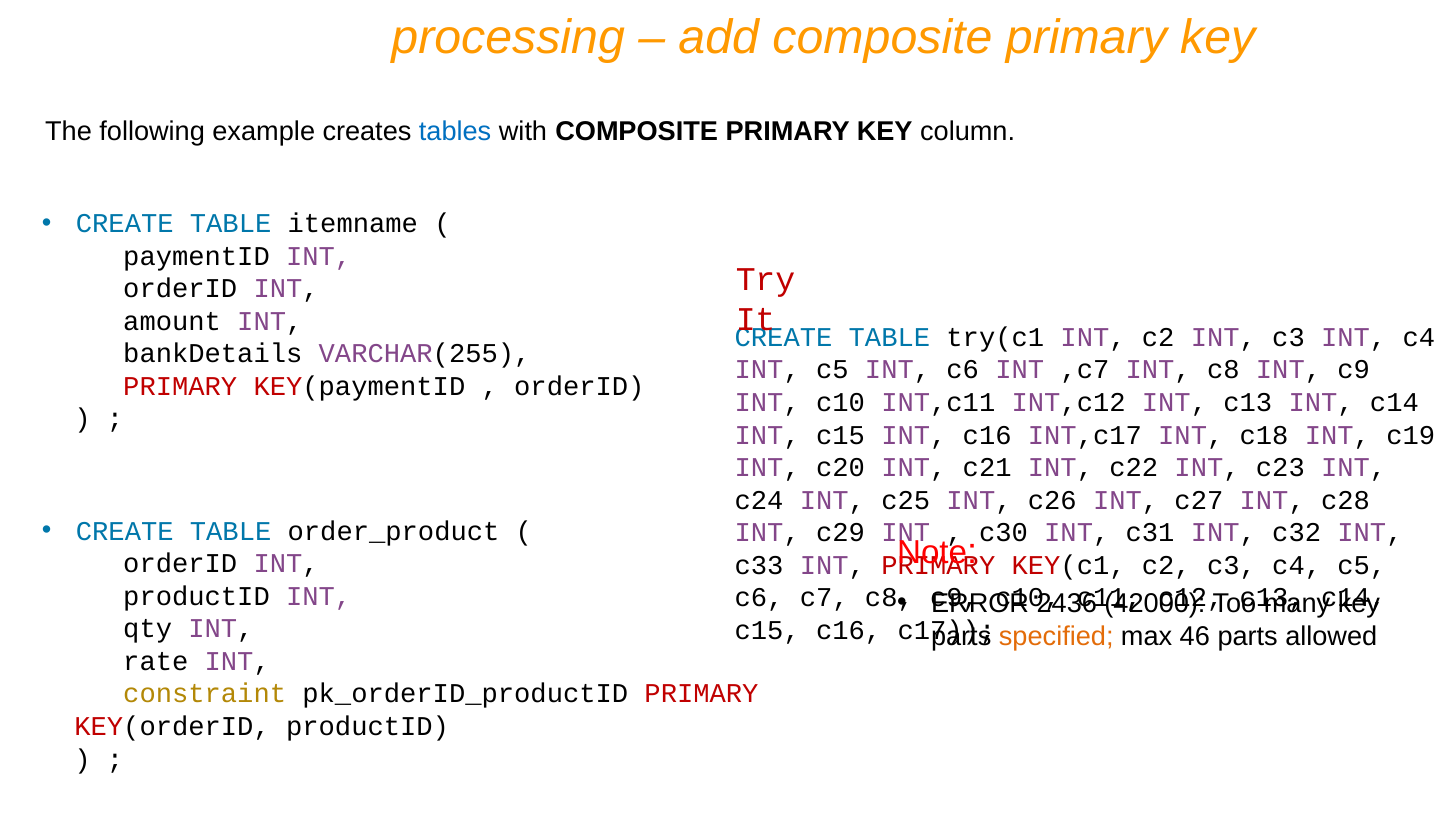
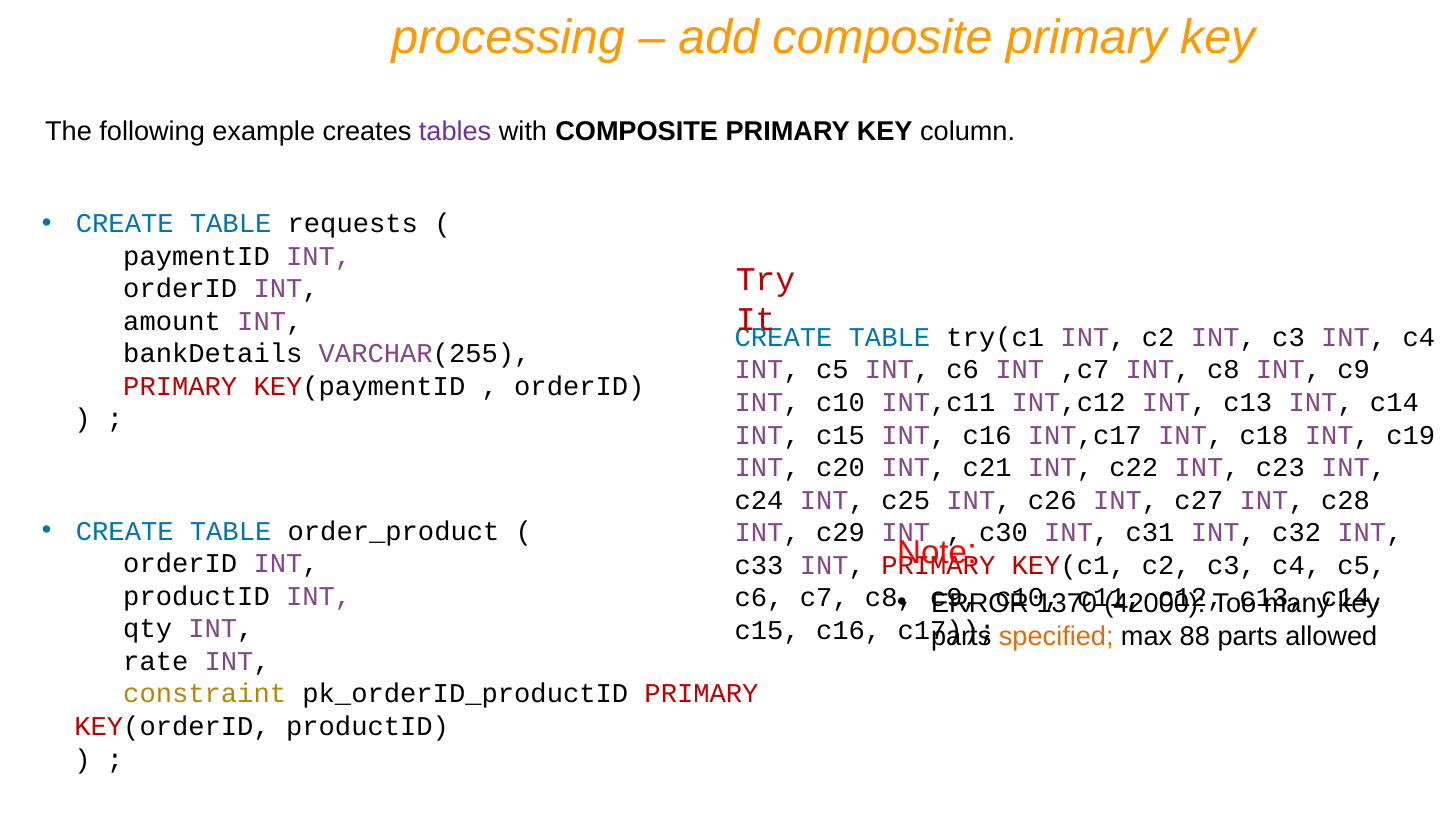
tables colour: blue -> purple
itemname: itemname -> requests
2436: 2436 -> 1370
46: 46 -> 88
